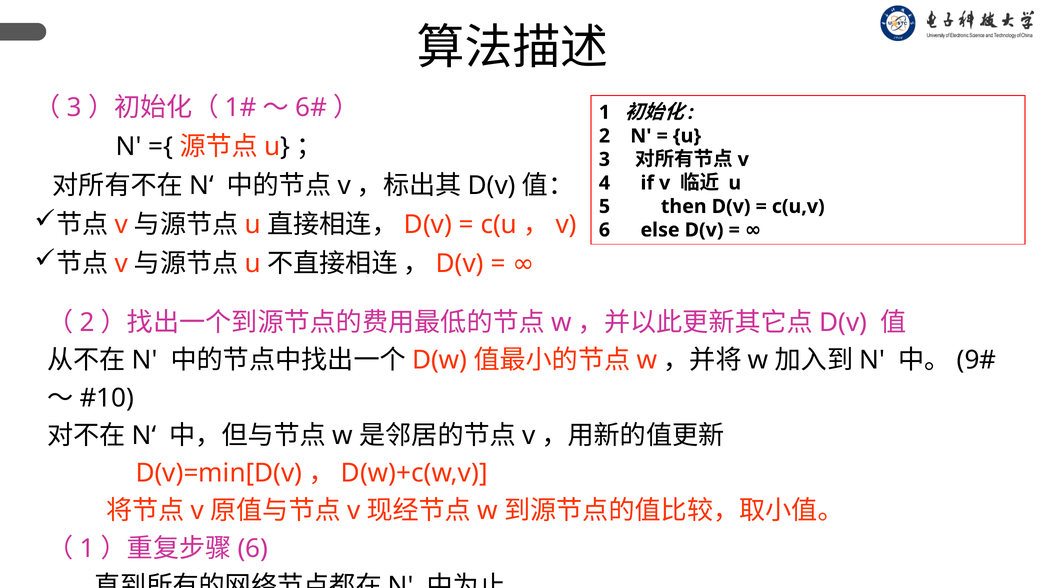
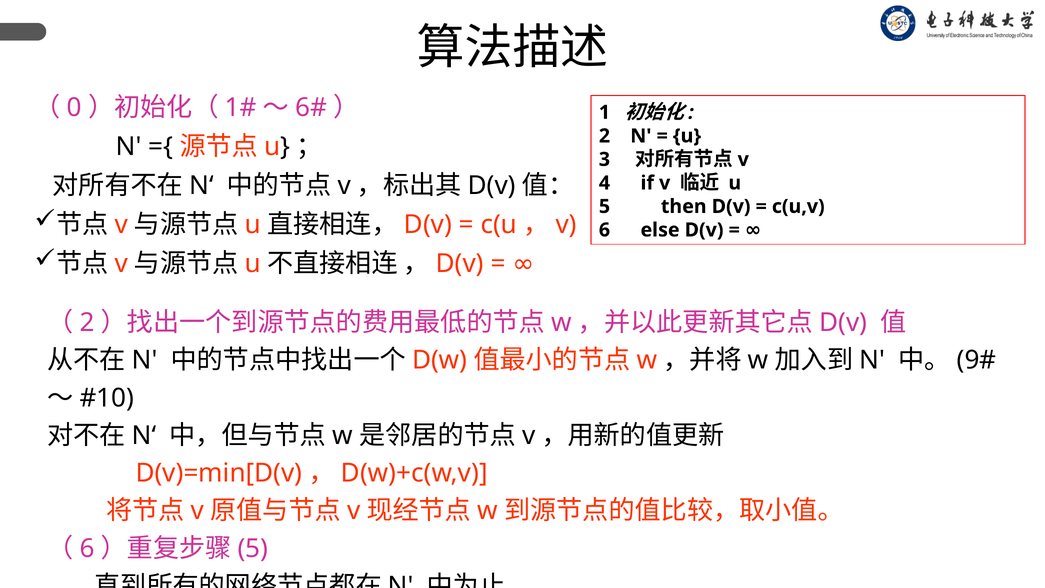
3 at (74, 107): 3 -> 0
1 at (87, 548): 1 -> 6
6 at (253, 548): 6 -> 5
